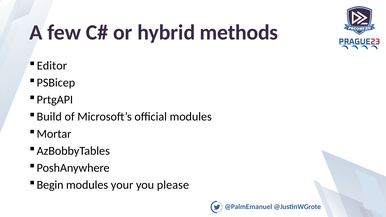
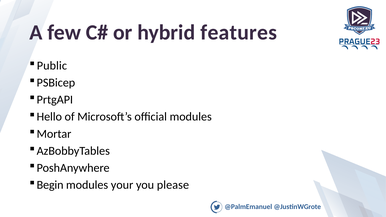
methods: methods -> features
Editor: Editor -> Public
Build: Build -> Hello
